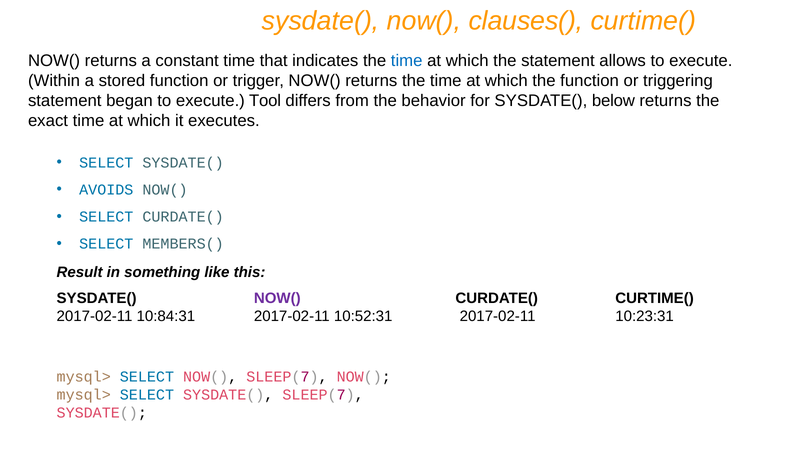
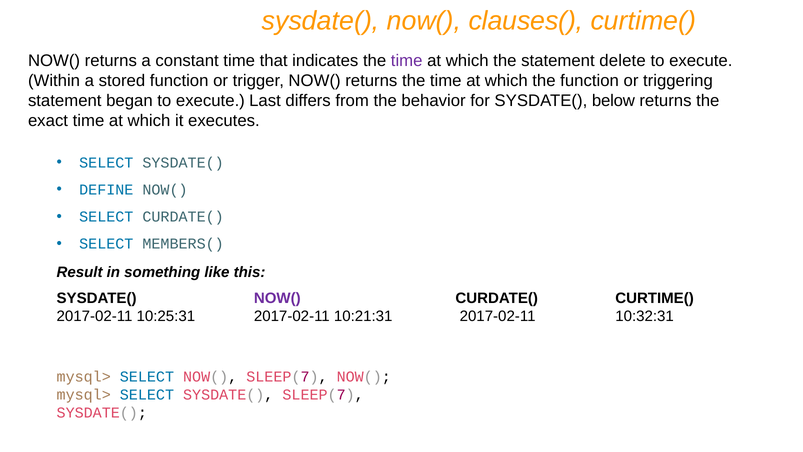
time at (407, 60) colour: blue -> purple
allows: allows -> delete
Tool: Tool -> Last
AVOIDS: AVOIDS -> DEFINE
10:84:31: 10:84:31 -> 10:25:31
10:52:31: 10:52:31 -> 10:21:31
10:23:31: 10:23:31 -> 10:32:31
